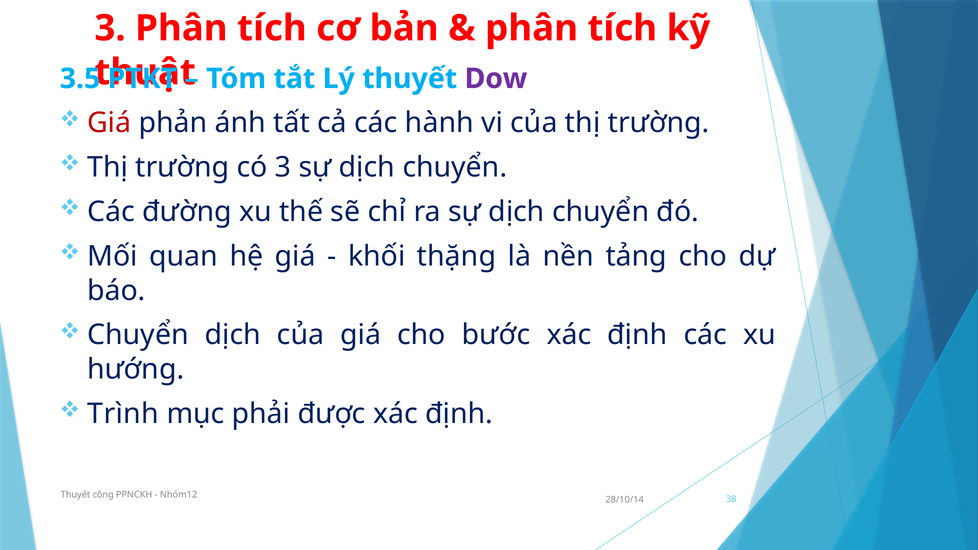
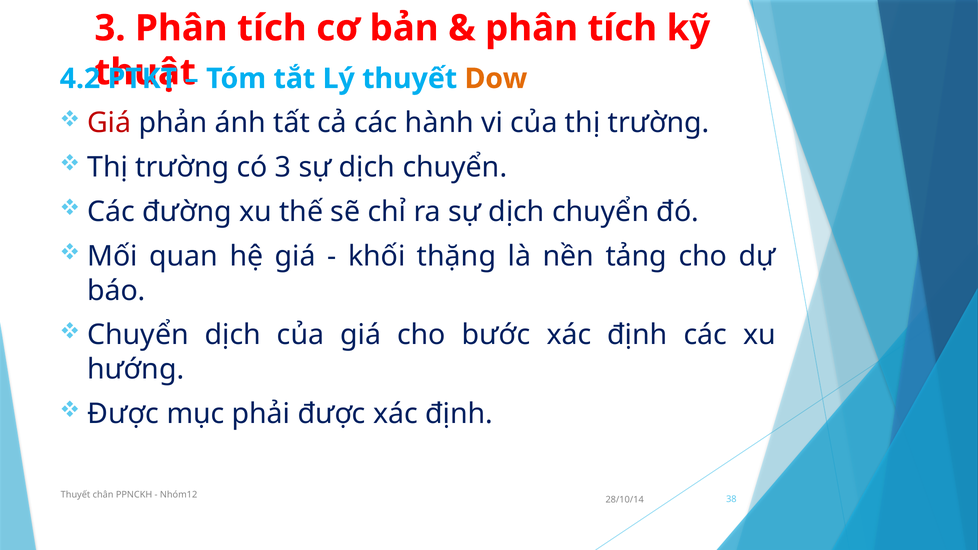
3.5: 3.5 -> 4.2
Dow colour: purple -> orange
Trình at (123, 414): Trình -> Được
công: công -> chân
